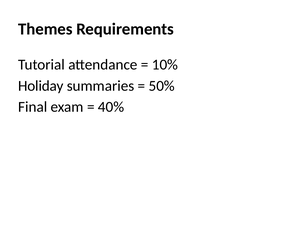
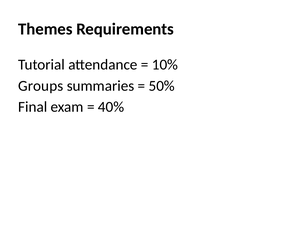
Holiday: Holiday -> Groups
